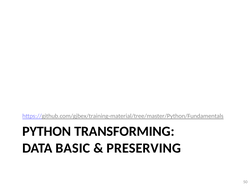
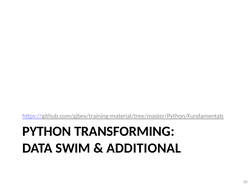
BASIC: BASIC -> SWIM
PRESERVING: PRESERVING -> ADDITIONAL
